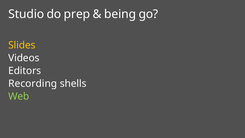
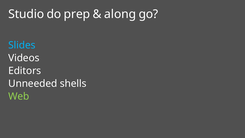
being: being -> along
Slides colour: yellow -> light blue
Recording: Recording -> Unneeded
